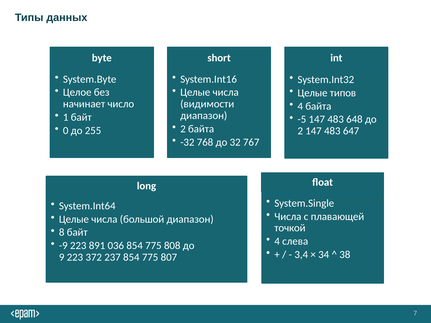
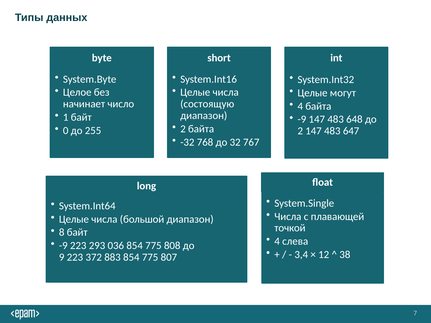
типов: типов -> могут
видимости: видимости -> состоящую
-5 at (302, 120): -5 -> -9
891: 891 -> 293
34: 34 -> 12
237: 237 -> 883
